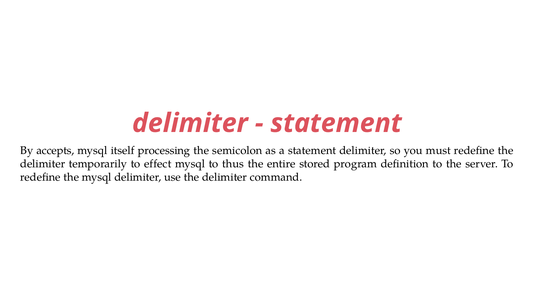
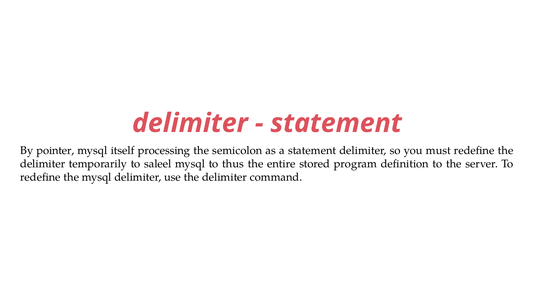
accepts: accepts -> pointer
effect: effect -> saleel
